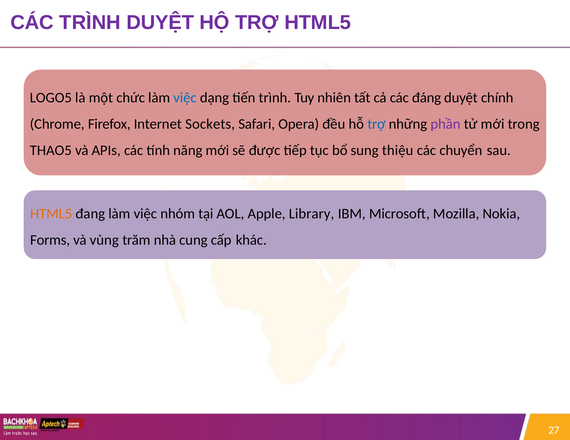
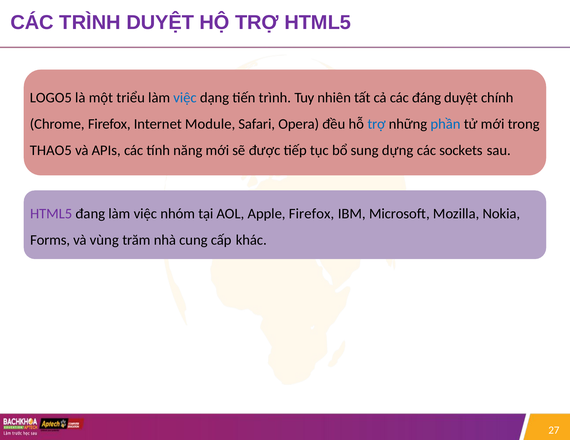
chức: chức -> triểu
Sockets: Sockets -> Module
phần colour: purple -> blue
thiệu: thiệu -> dựng
chuyển: chuyển -> sockets
HTML5 at (51, 214) colour: orange -> purple
Apple Library: Library -> Firefox
